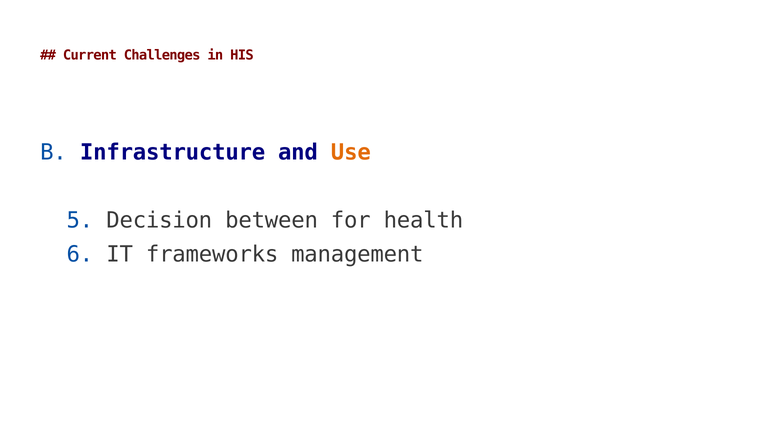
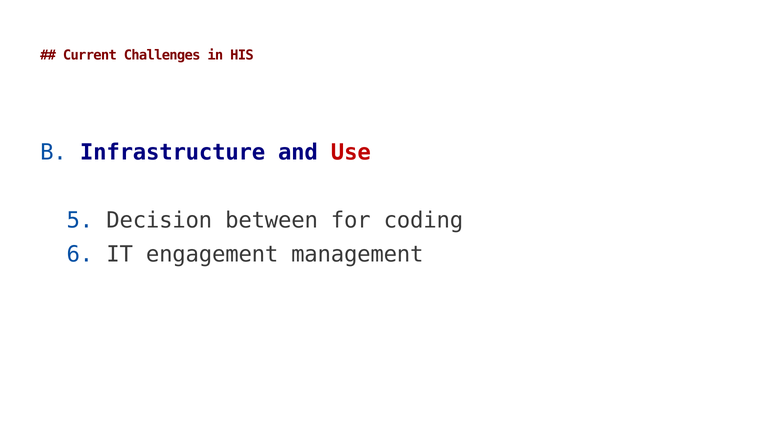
Use colour: orange -> red
health: health -> coding
frameworks: frameworks -> engagement
